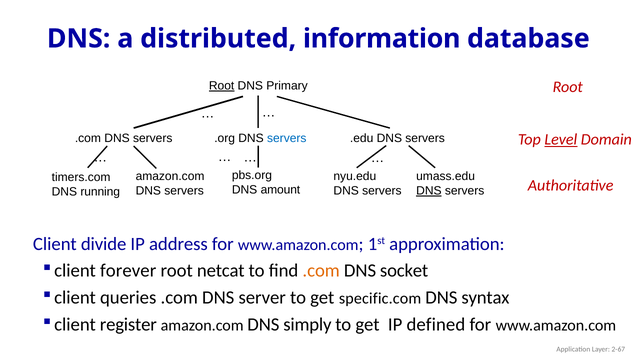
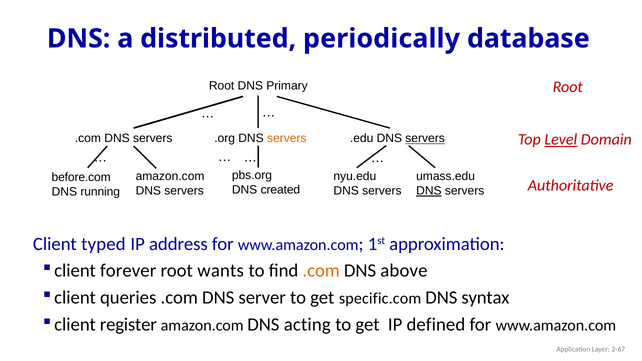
information: information -> periodically
Root at (222, 86) underline: present -> none
servers at (287, 139) colour: blue -> orange
servers at (425, 139) underline: none -> present
timers.com: timers.com -> before.com
amount: amount -> created
divide: divide -> typed
netcat: netcat -> wants
socket: socket -> above
simply: simply -> acting
